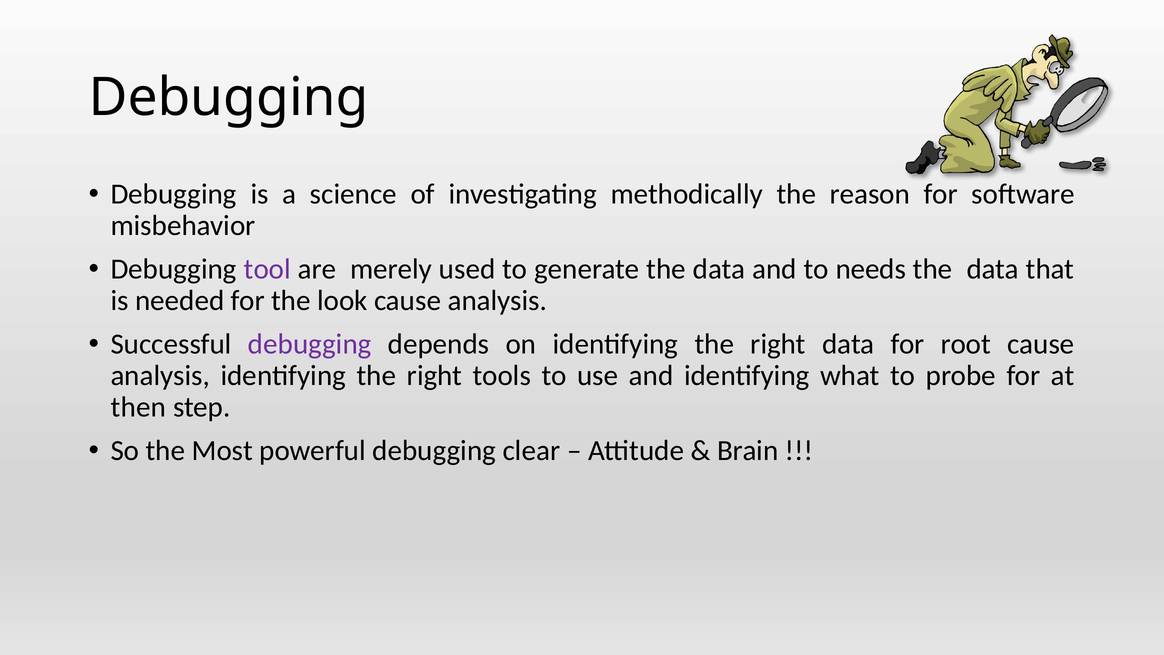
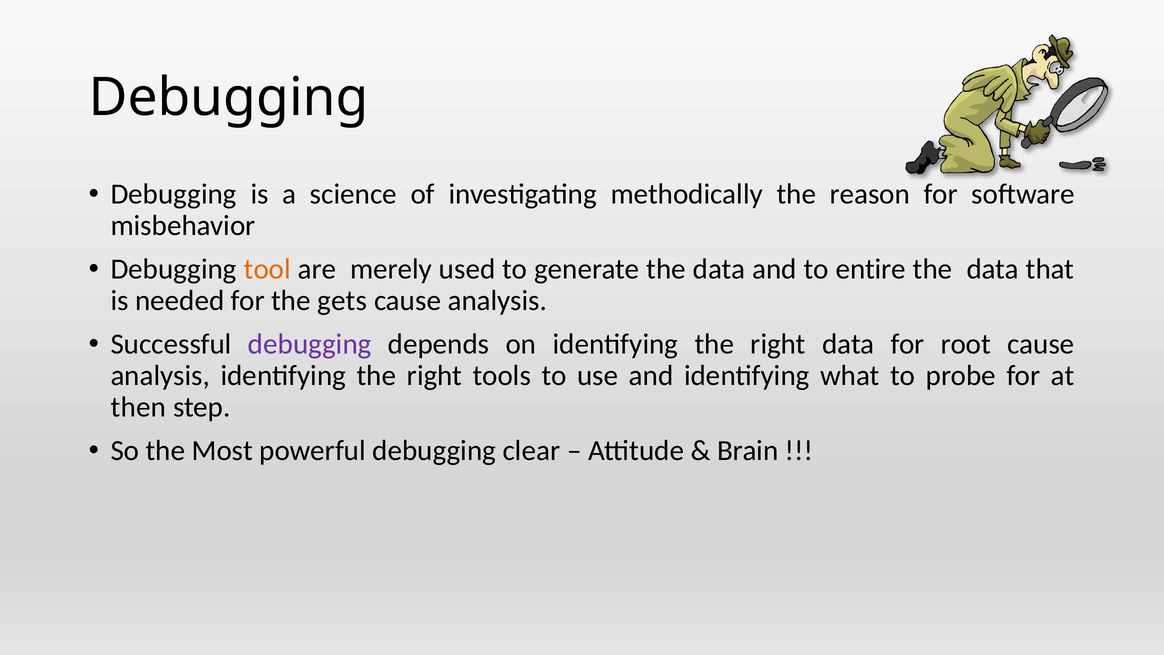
tool colour: purple -> orange
needs: needs -> entire
look: look -> gets
